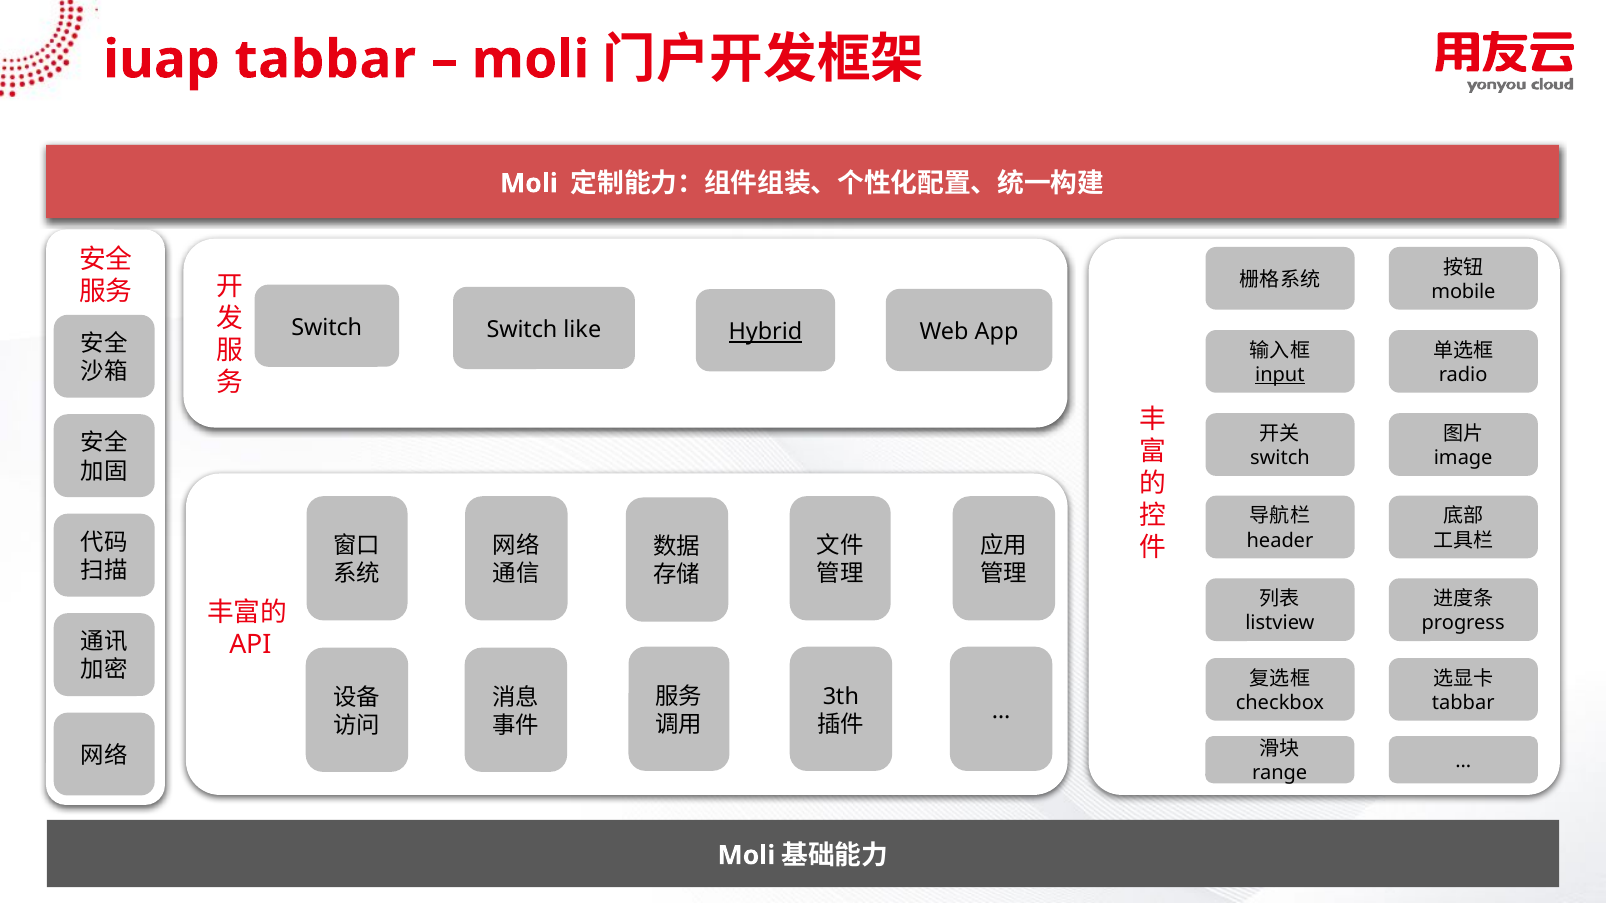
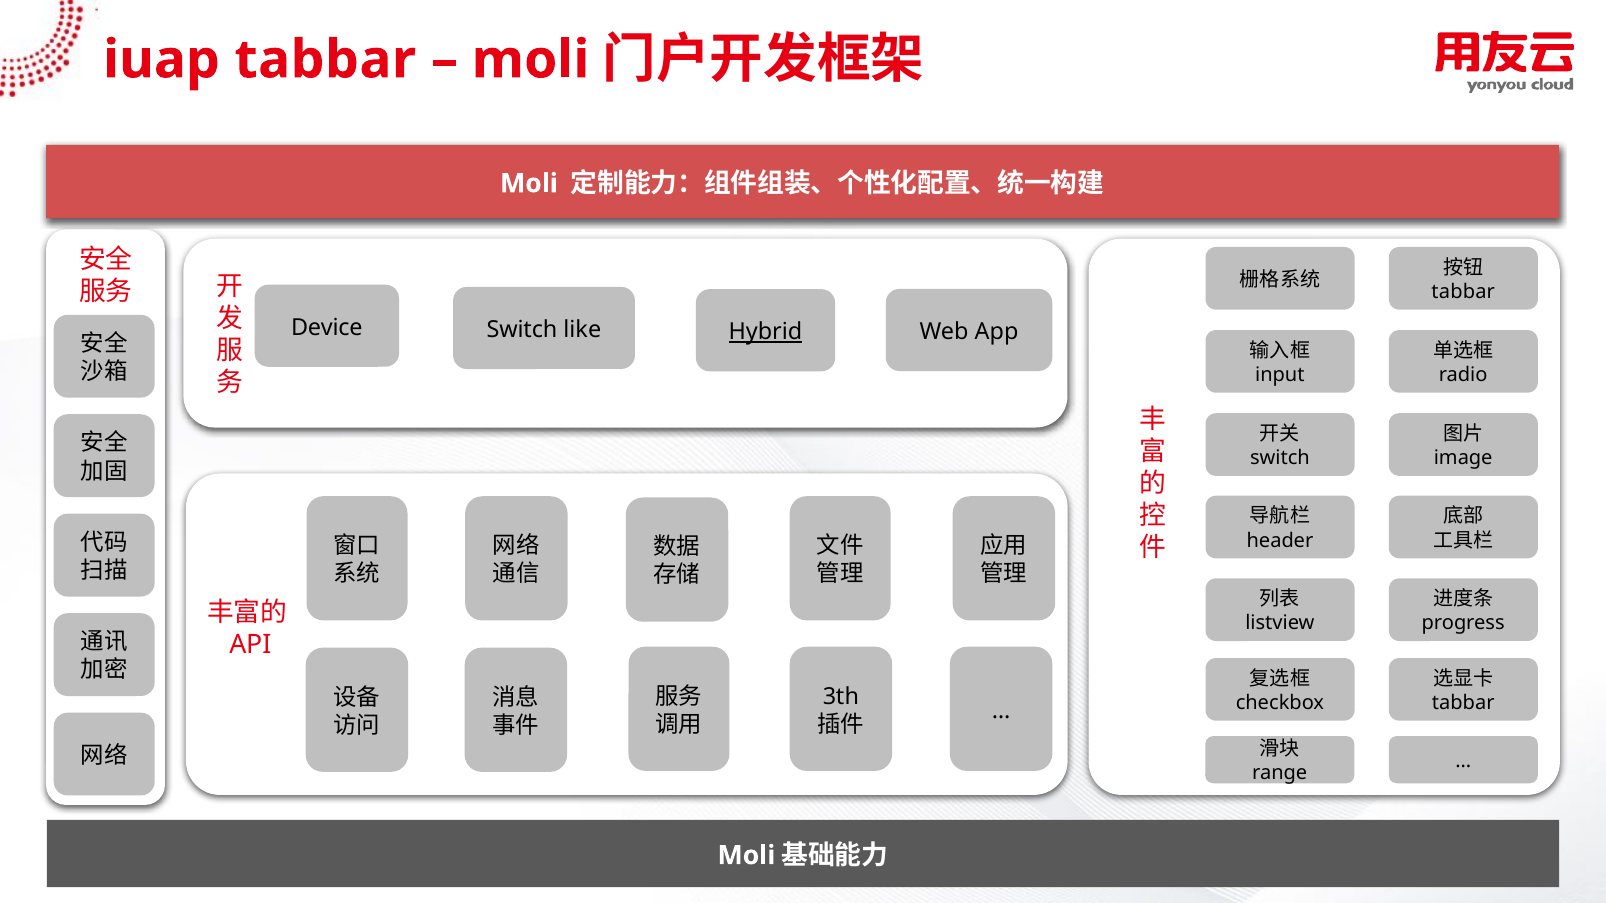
mobile at (1463, 292): mobile -> tabbar
Switch at (327, 327): Switch -> Device
input underline: present -> none
